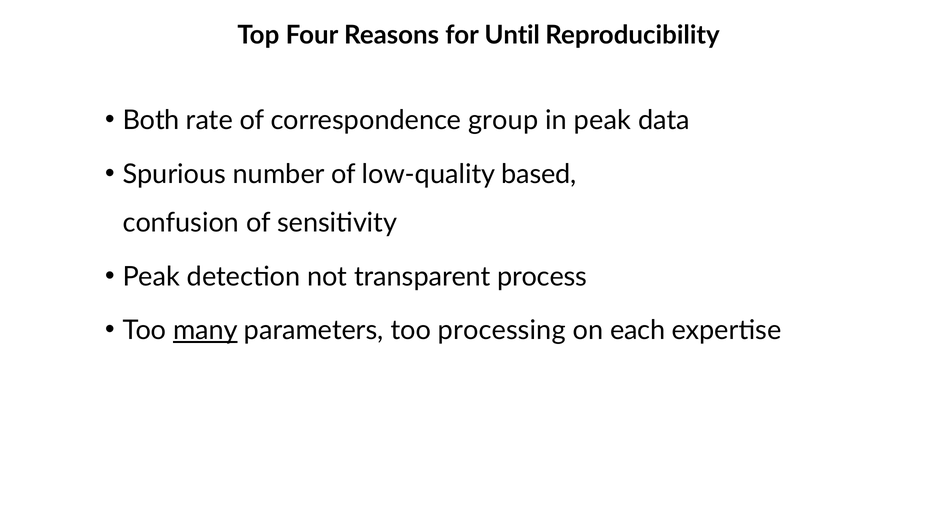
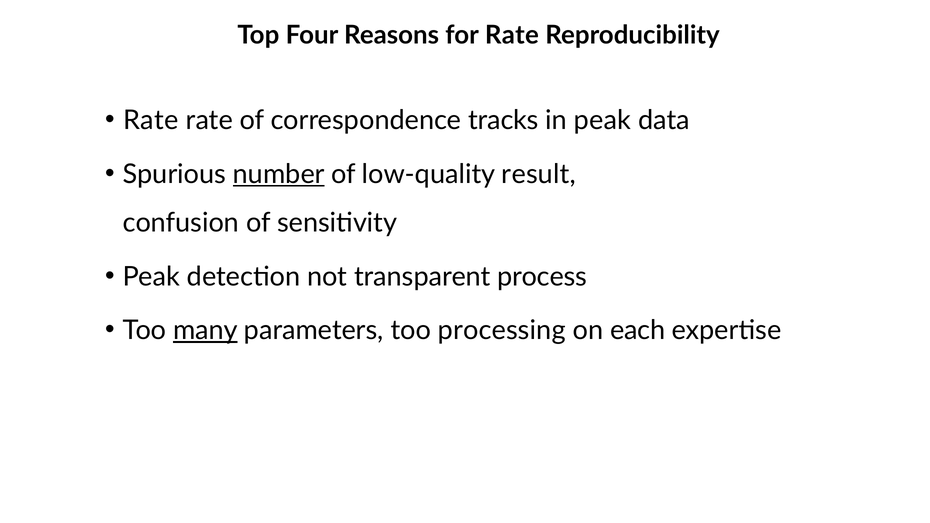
for Until: Until -> Rate
Both at (151, 121): Both -> Rate
group: group -> tracks
number underline: none -> present
based: based -> result
